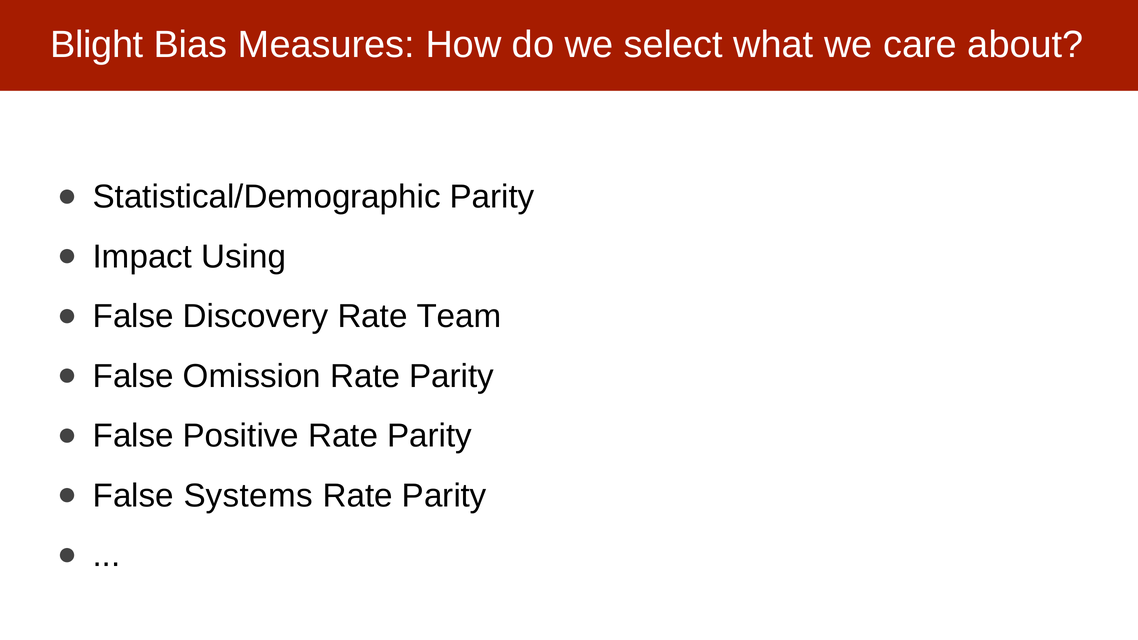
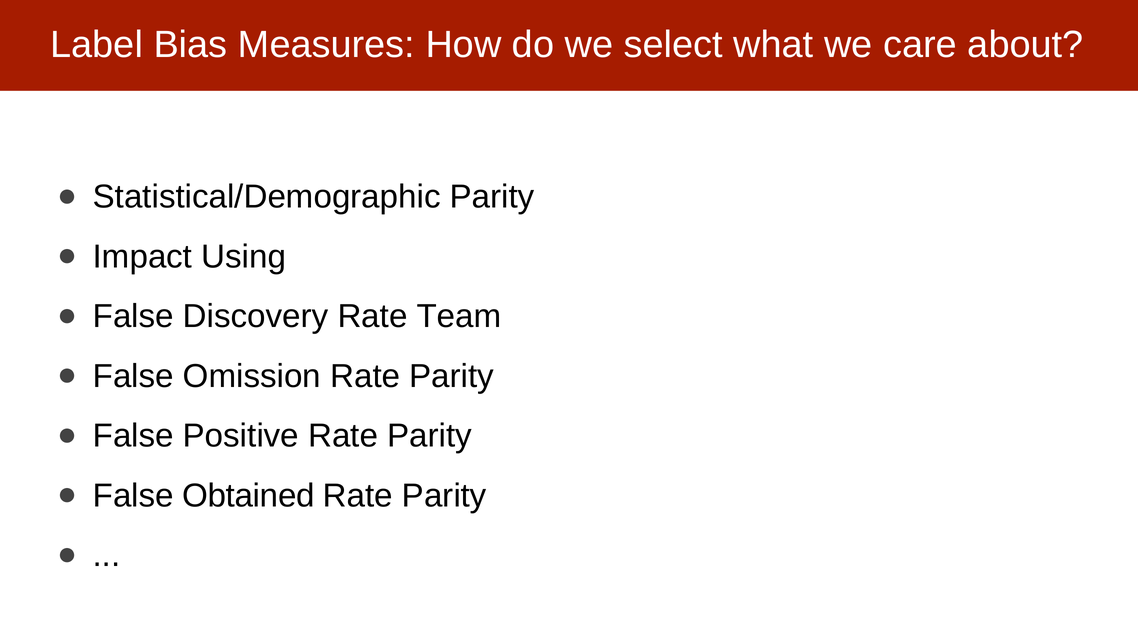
Blight: Blight -> Label
Systems: Systems -> Obtained
